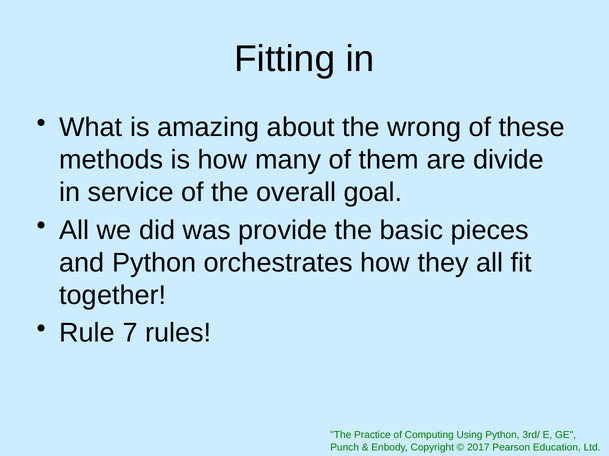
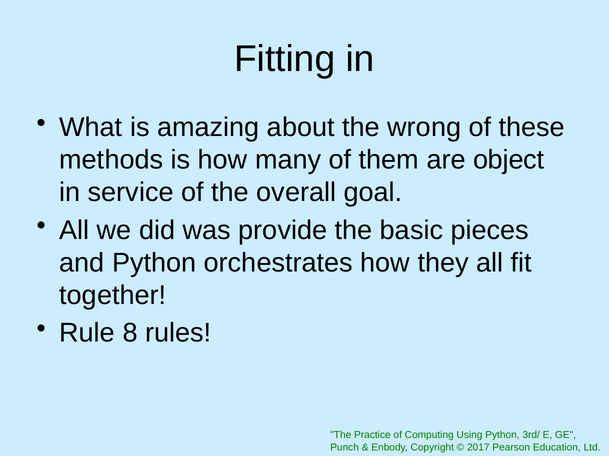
divide: divide -> object
7: 7 -> 8
